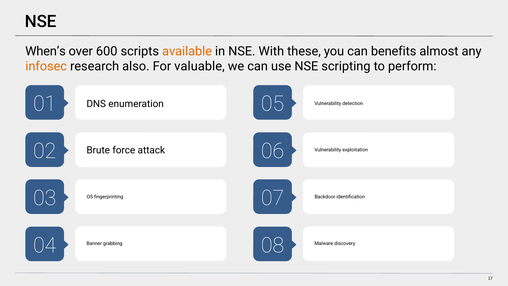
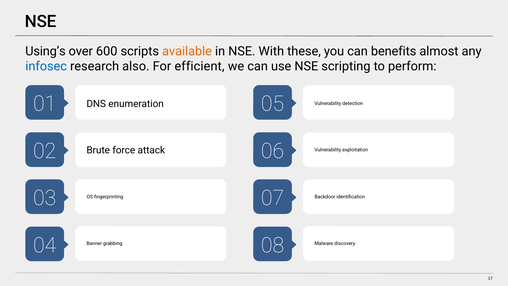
When’s: When’s -> Using’s
infosec colour: orange -> blue
valuable: valuable -> efficient
